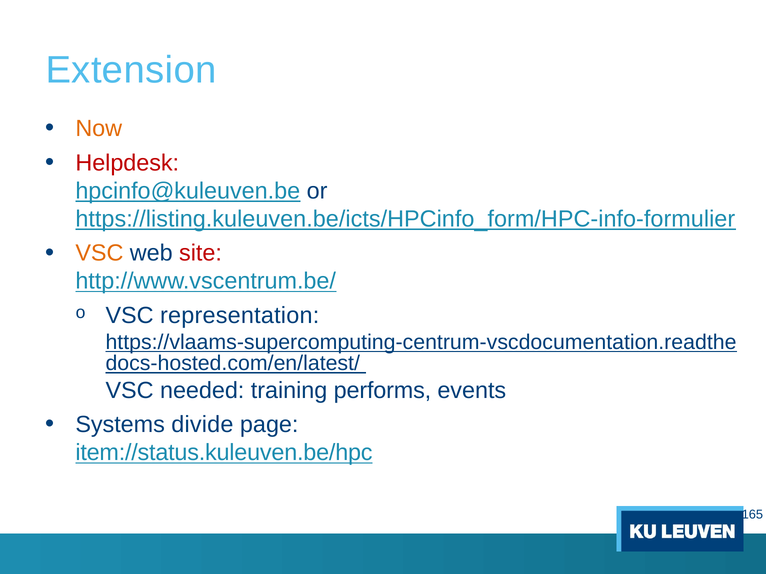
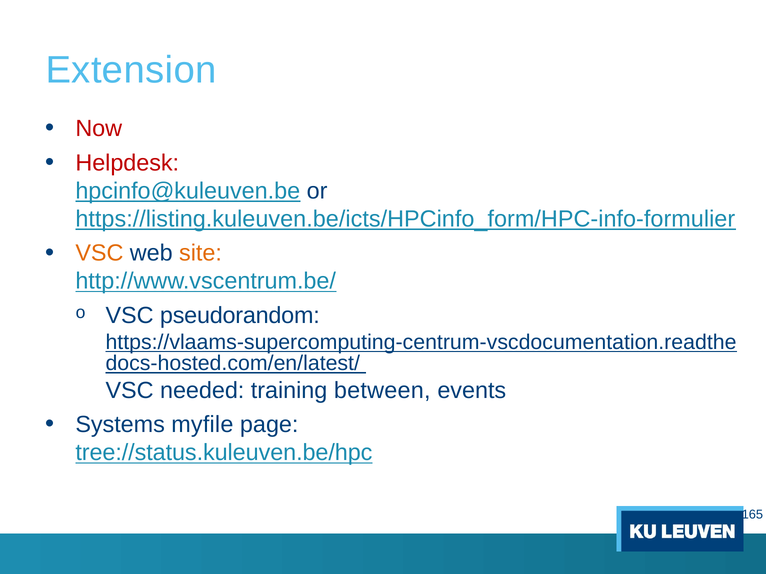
Now colour: orange -> red
site colour: red -> orange
representation: representation -> pseudorandom
performs: performs -> between
divide: divide -> myfile
item://status.kuleuven.be/hpc: item://status.kuleuven.be/hpc -> tree://status.kuleuven.be/hpc
